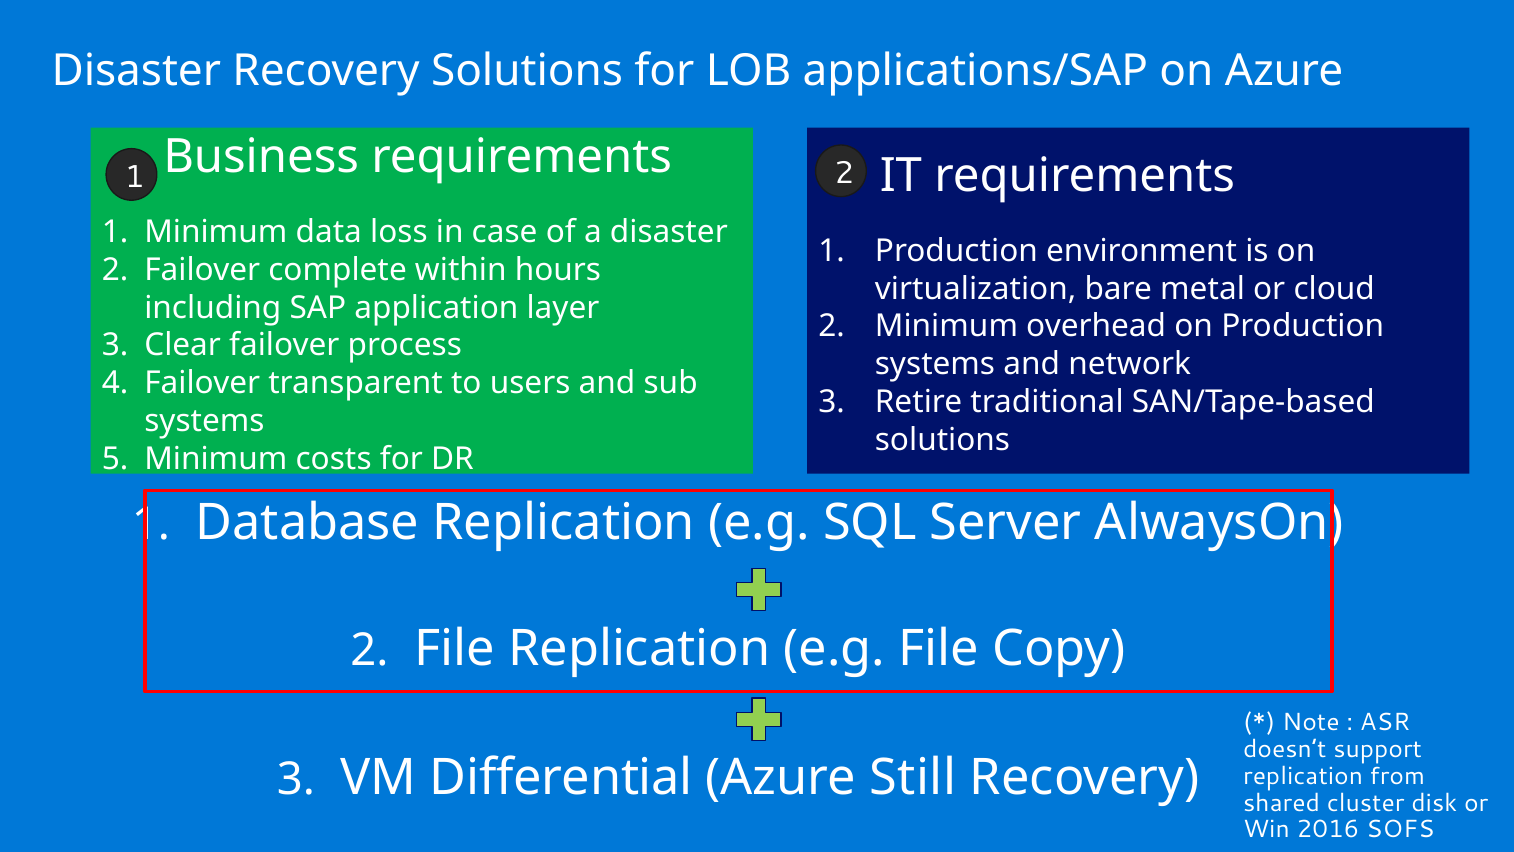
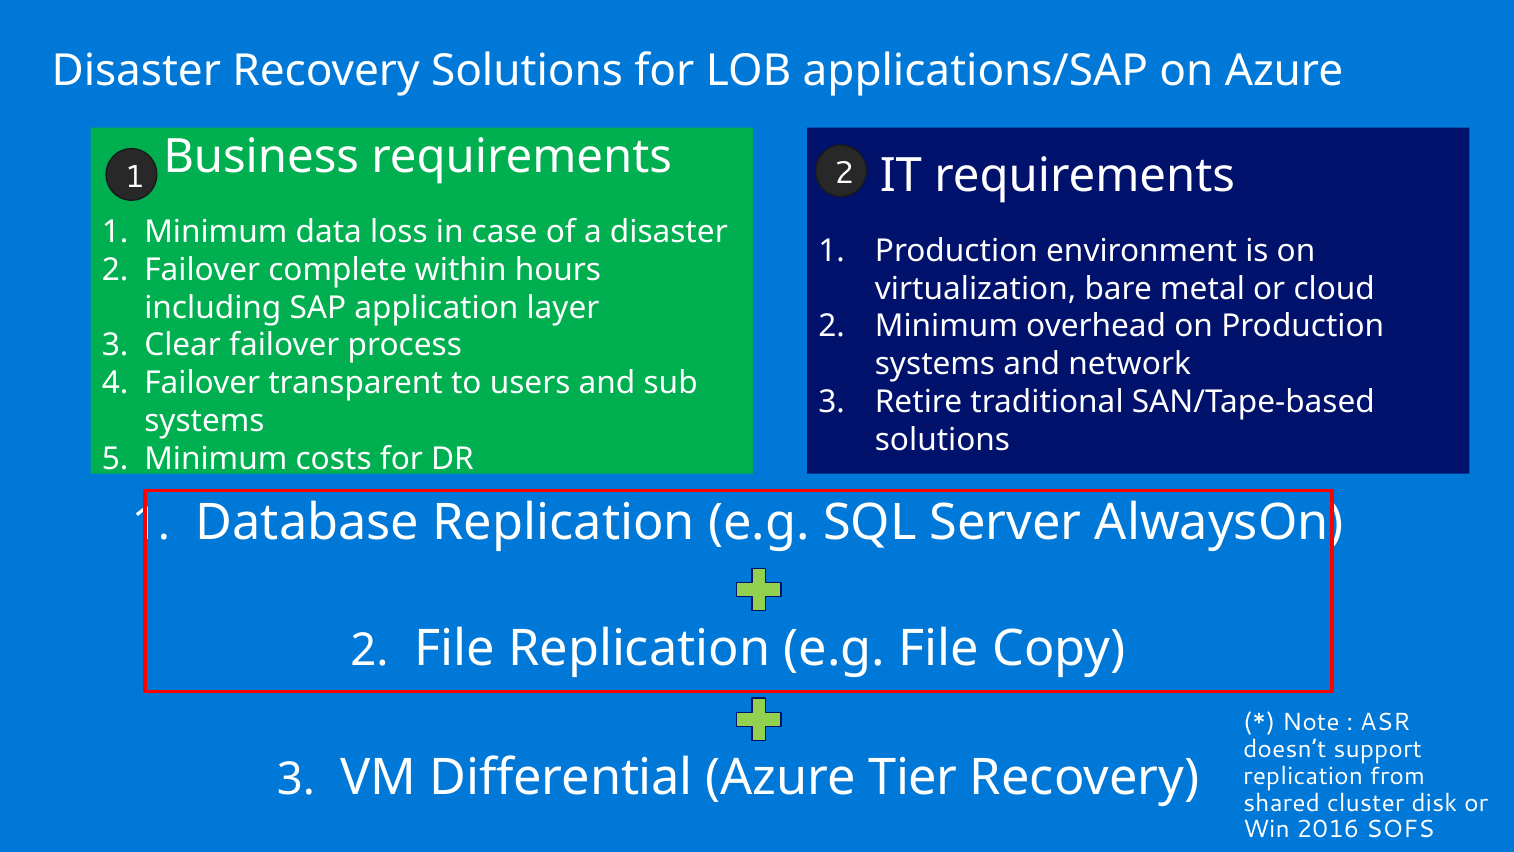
Still: Still -> Tier
